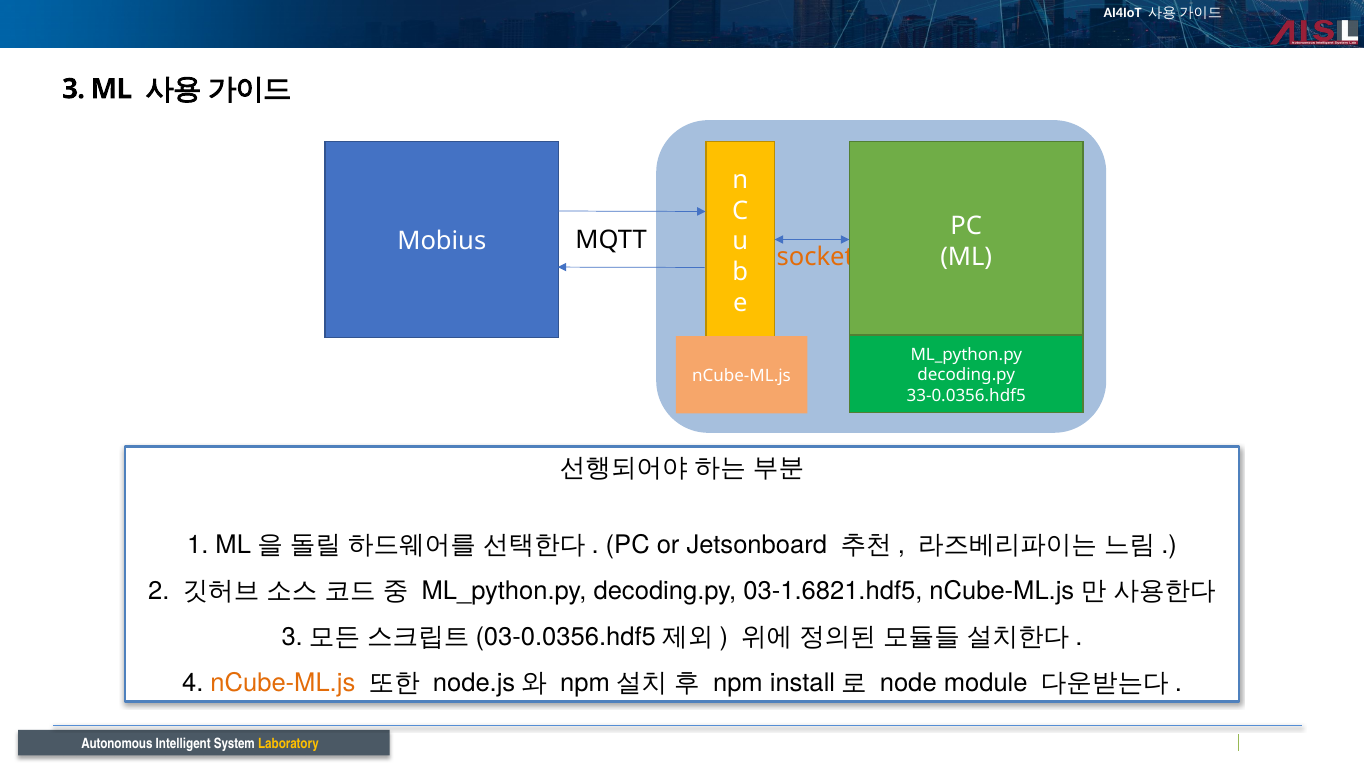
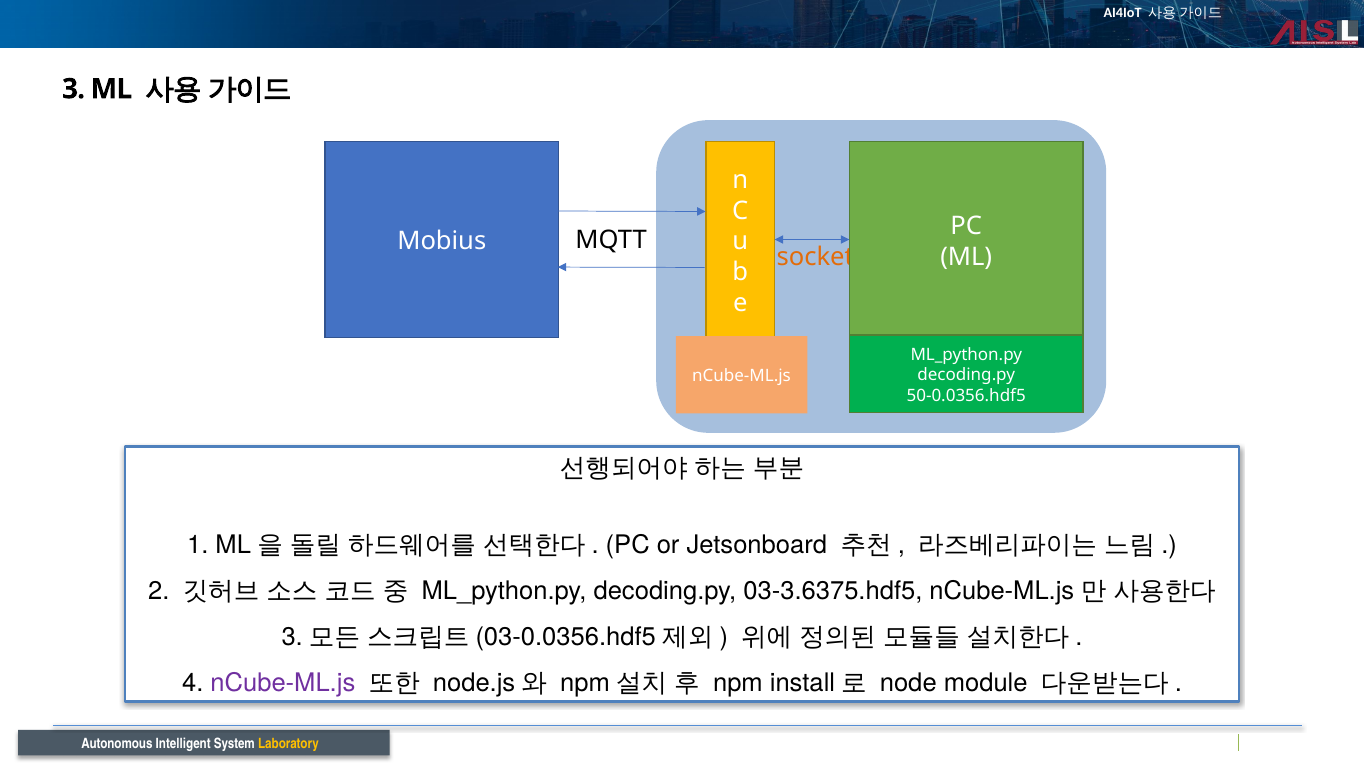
33-0.0356.hdf5: 33-0.0356.hdf5 -> 50-0.0356.hdf5
03-1.6821.hdf5: 03-1.6821.hdf5 -> 03-3.6375.hdf5
nCube-ML.js at (283, 683) colour: orange -> purple
